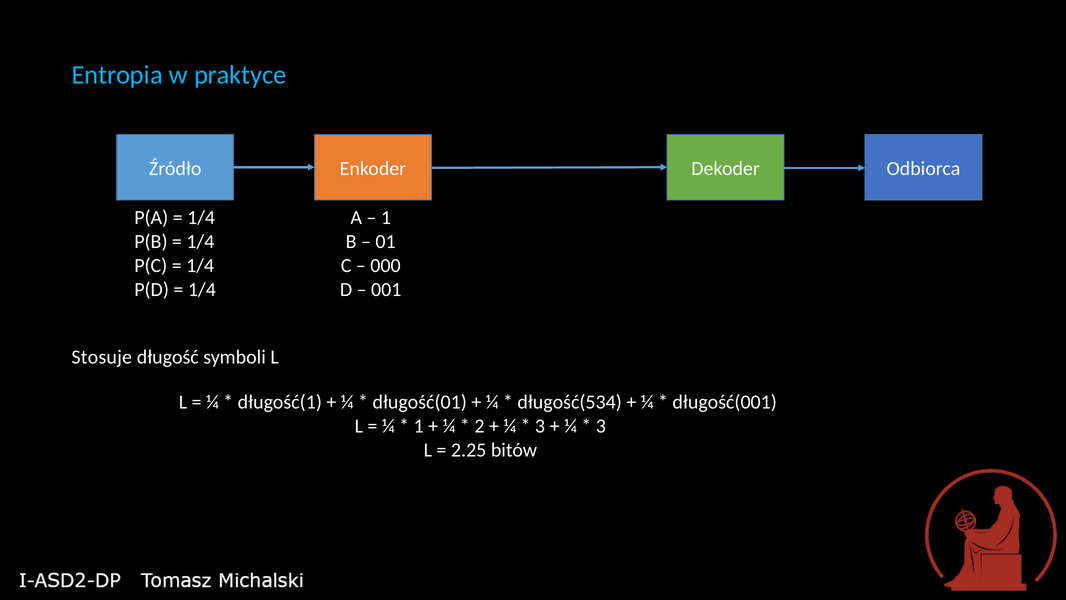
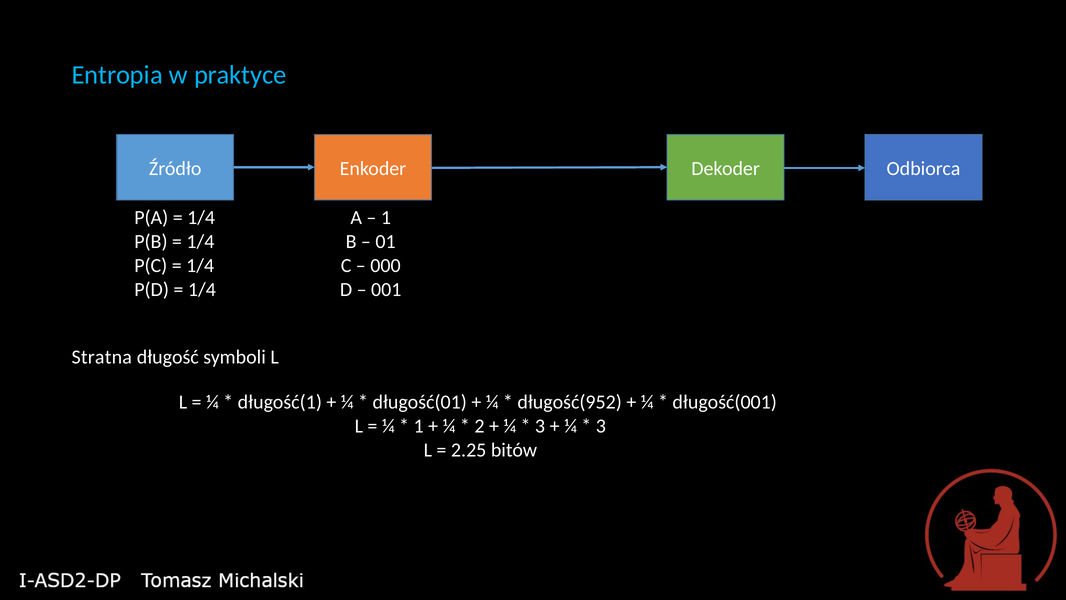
Stosuje: Stosuje -> Stratna
długość(534: długość(534 -> długość(952
